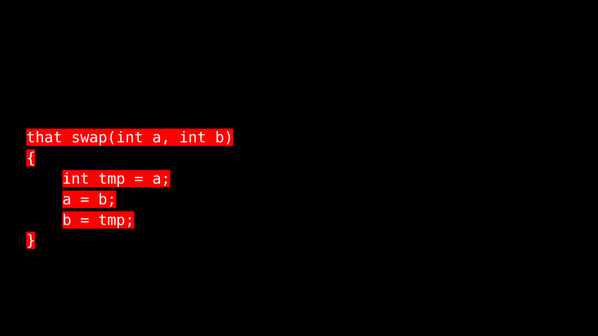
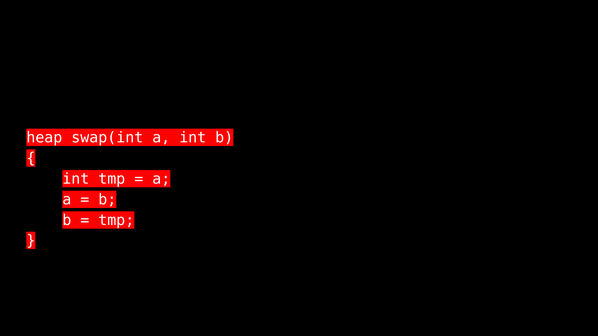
that: that -> heap
